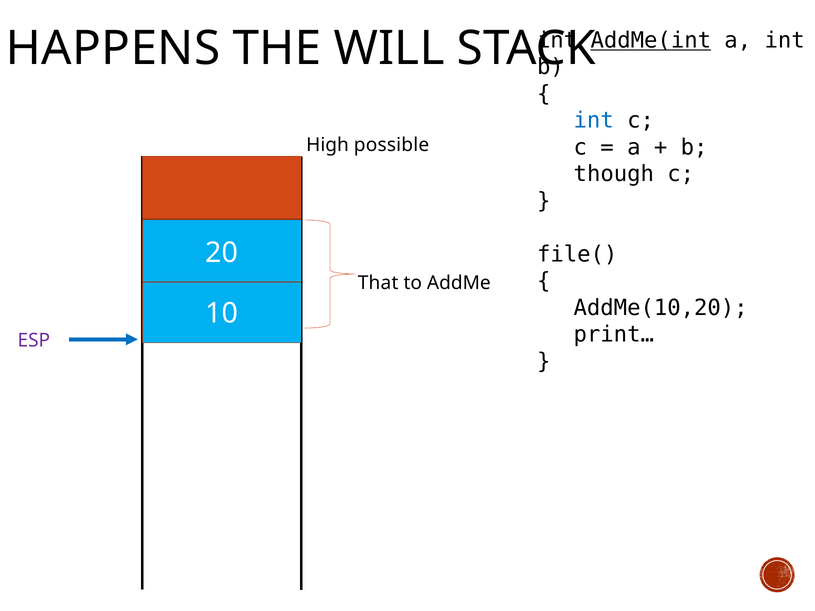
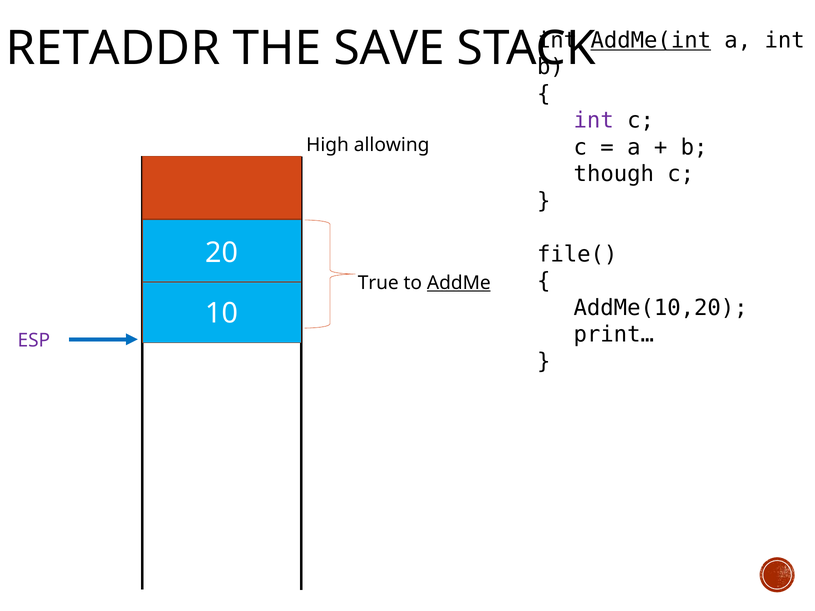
HAPPENS: HAPPENS -> RETADDR
WILL: WILL -> SAVE
int at (594, 121) colour: blue -> purple
possible: possible -> allowing
That: That -> True
AddMe underline: none -> present
